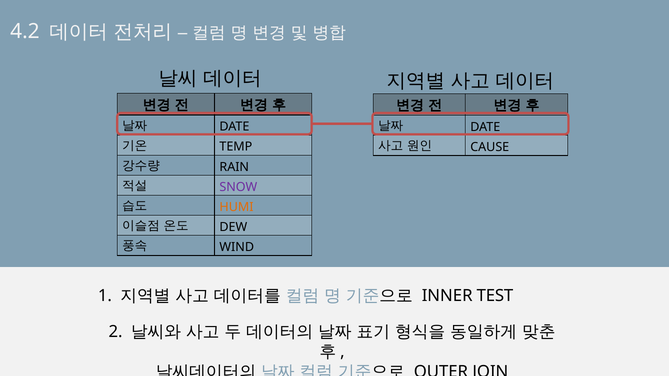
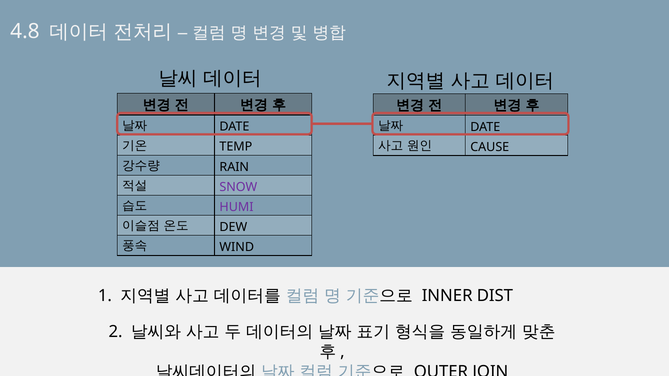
4.2: 4.2 -> 4.8
HUMI colour: orange -> purple
TEST: TEST -> DIST
